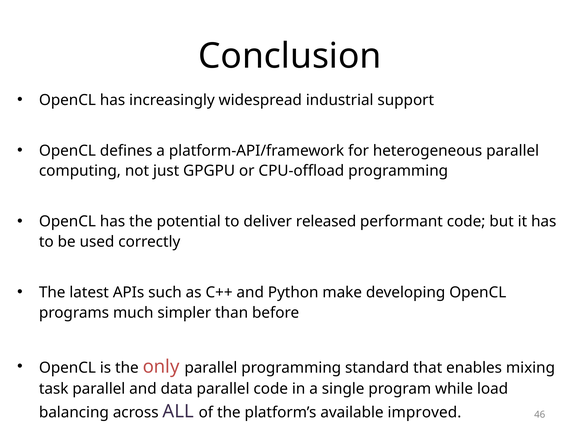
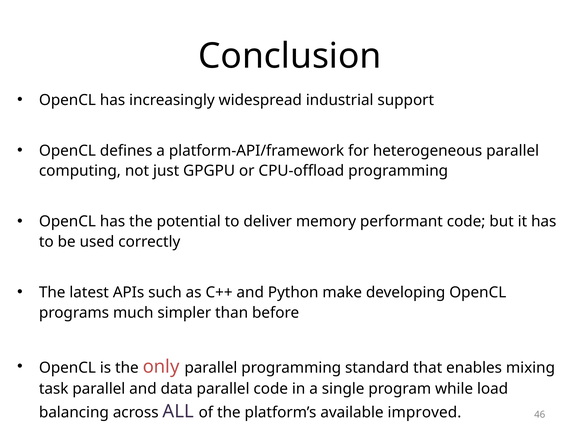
released: released -> memory
